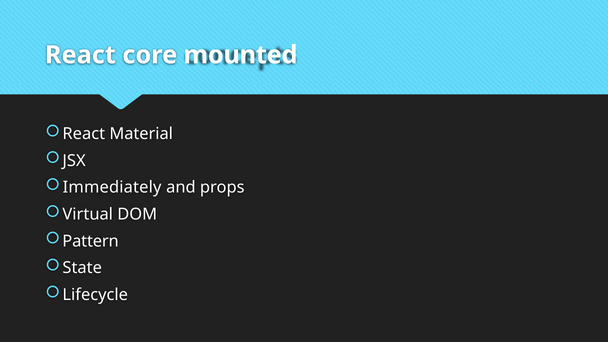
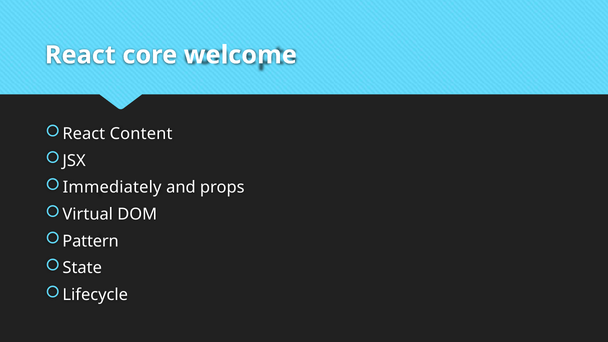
mounted: mounted -> welcome
Material: Material -> Content
